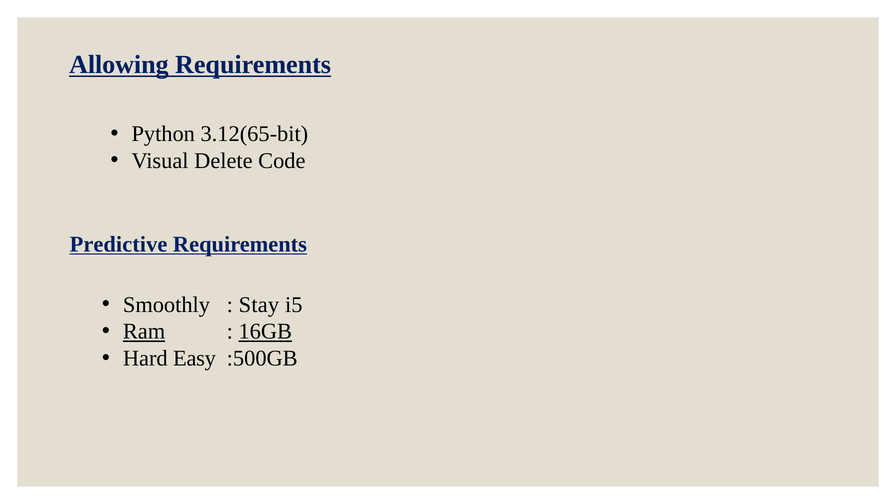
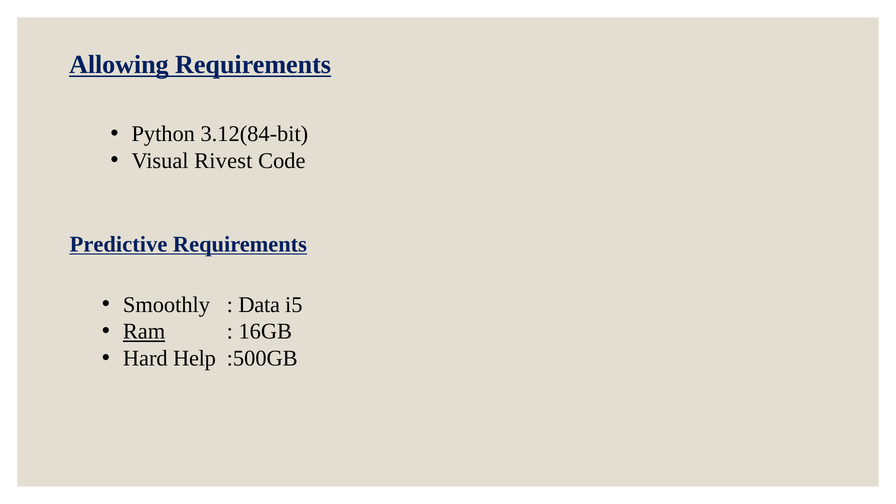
3.12(65-bit: 3.12(65-bit -> 3.12(84-bit
Delete: Delete -> Rivest
Stay: Stay -> Data
16GB underline: present -> none
Easy: Easy -> Help
